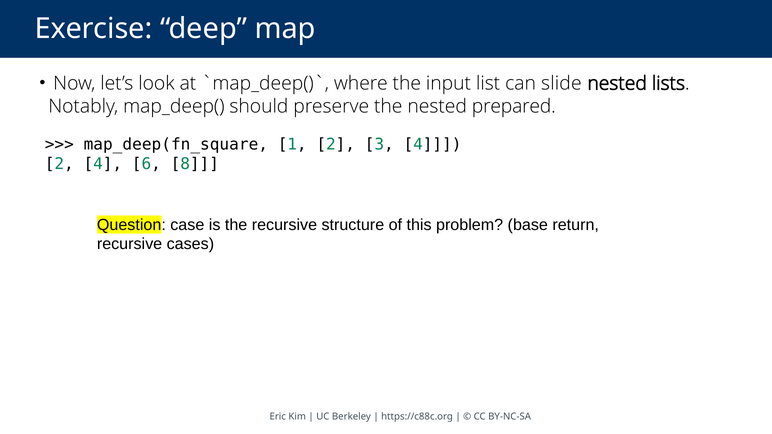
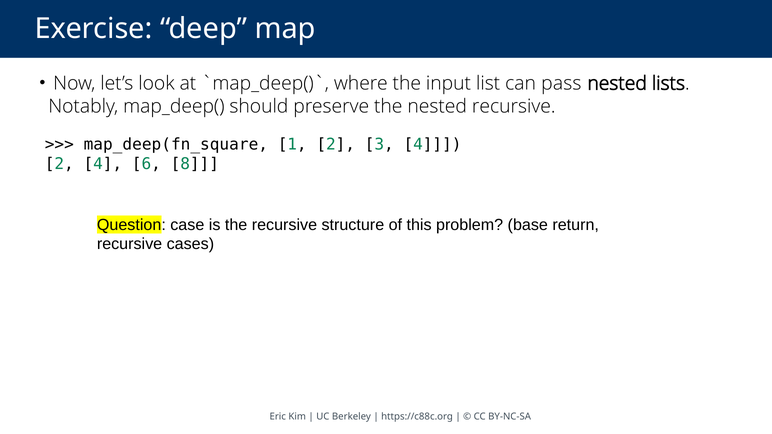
slide: slide -> pass
nested prepared: prepared -> recursive
